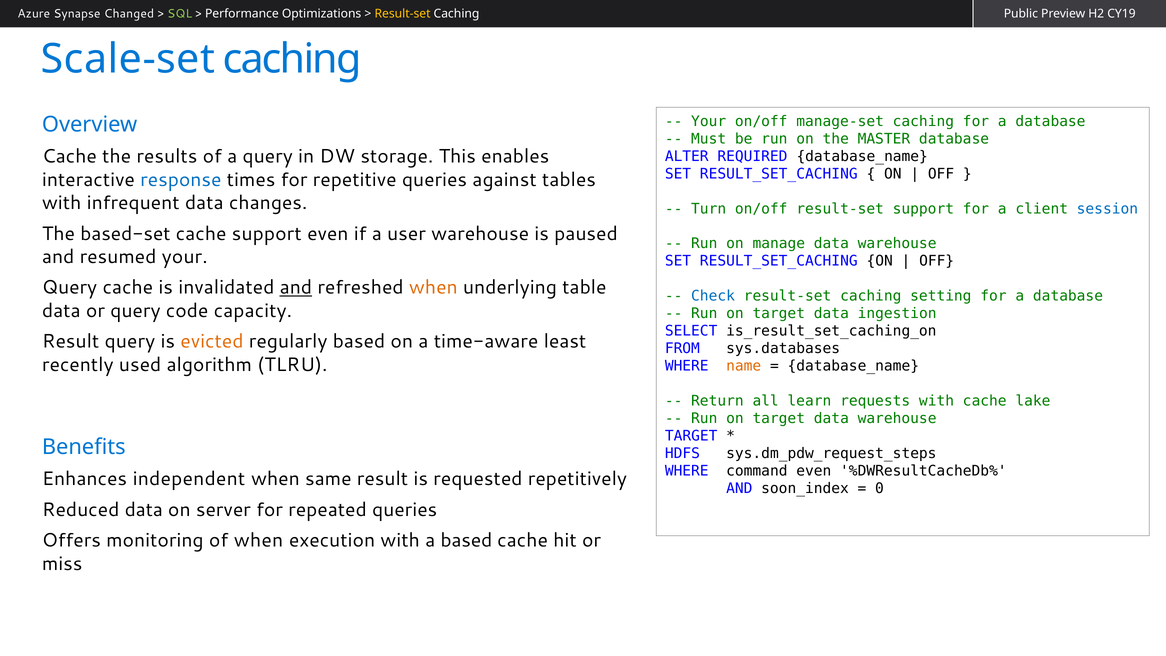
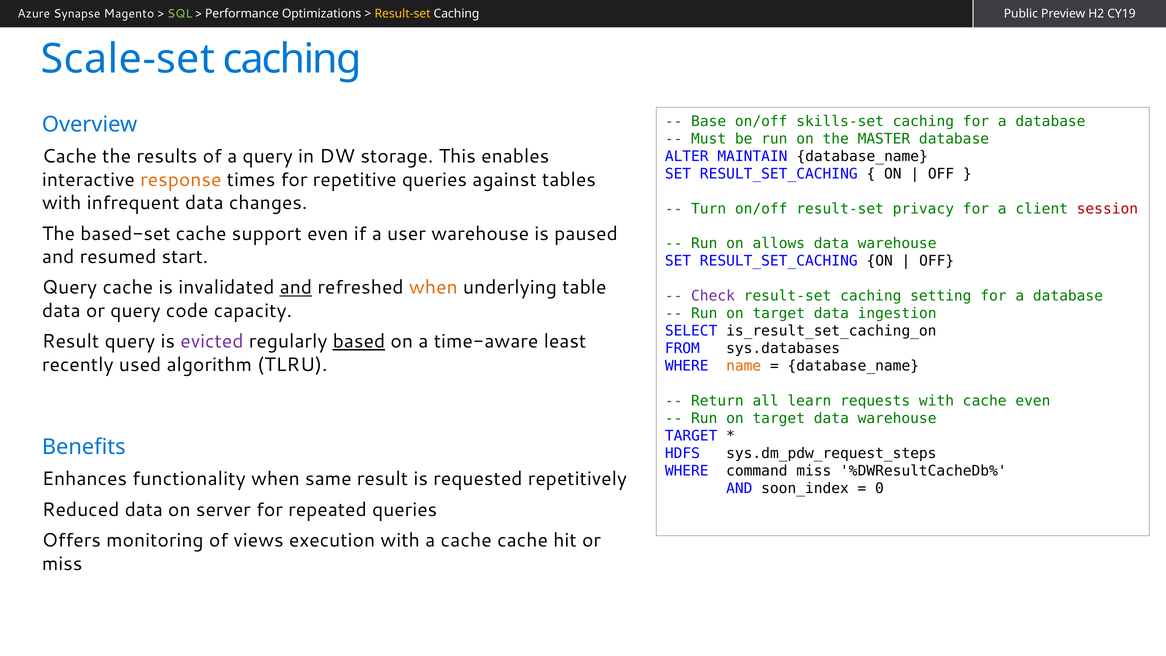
Changed: Changed -> Magento
Your at (709, 121): Your -> Base
manage-set: manage-set -> skills-set
REQUIRED: REQUIRED -> MAINTAIN
response colour: blue -> orange
result-set support: support -> privacy
session colour: blue -> red
manage: manage -> allows
resumed your: your -> start
Check colour: blue -> purple
evicted colour: orange -> purple
based at (359, 341) underline: none -> present
cache lake: lake -> even
command even: even -> miss
independent: independent -> functionality
of when: when -> views
a based: based -> cache
